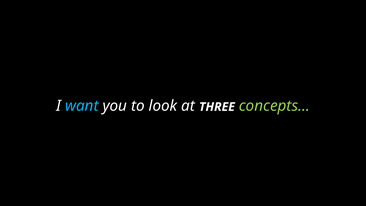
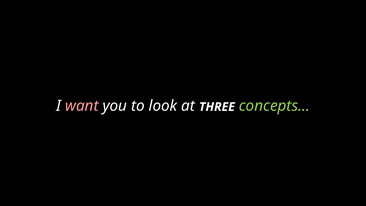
want colour: light blue -> pink
